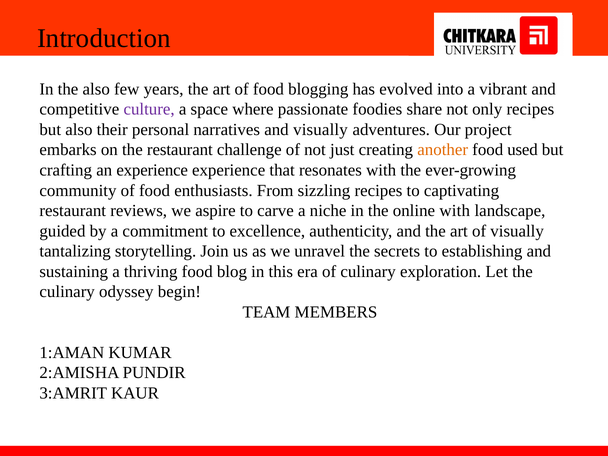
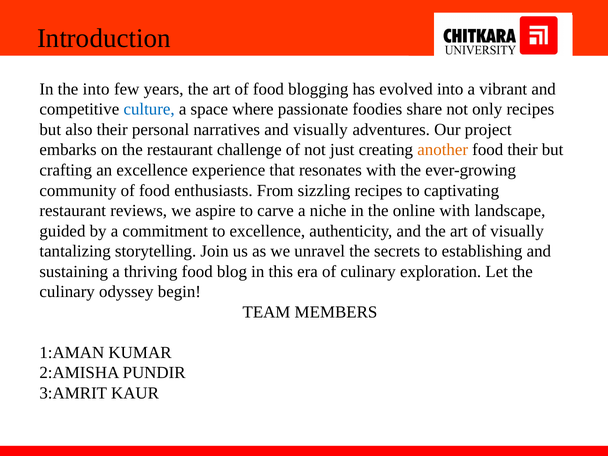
the also: also -> into
culture colour: purple -> blue
food used: used -> their
an experience: experience -> excellence
